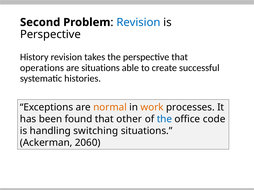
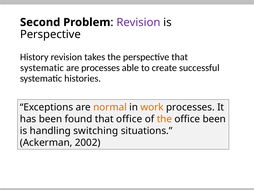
Revision at (138, 22) colour: blue -> purple
operations at (42, 68): operations -> systematic
are situations: situations -> processes
that other: other -> office
the at (164, 119) colour: blue -> orange
office code: code -> been
2060: 2060 -> 2002
